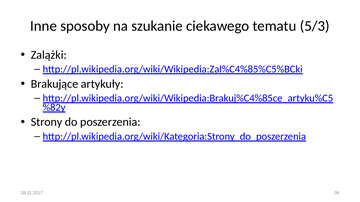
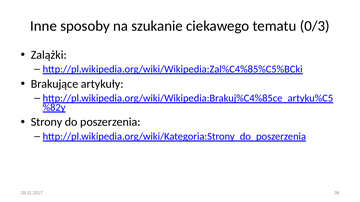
5/3: 5/3 -> 0/3
